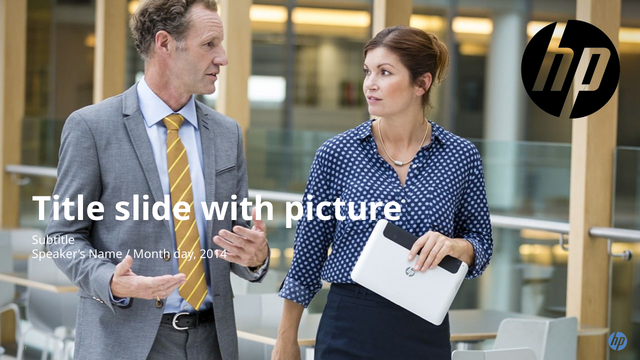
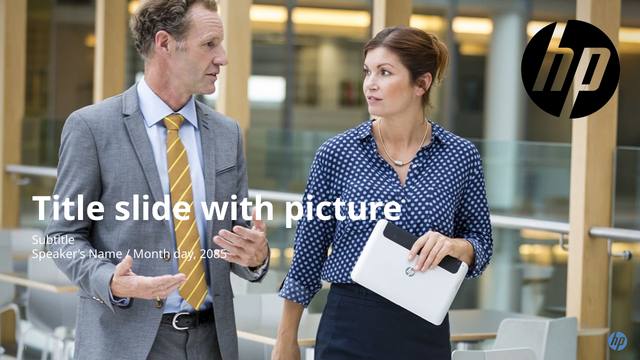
2014: 2014 -> 2085
